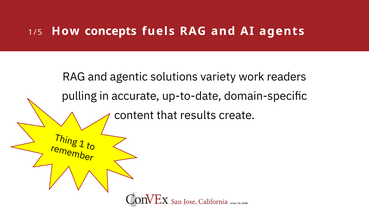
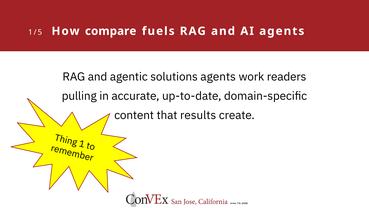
concepts: concepts -> compare
solutions variety: variety -> agents
